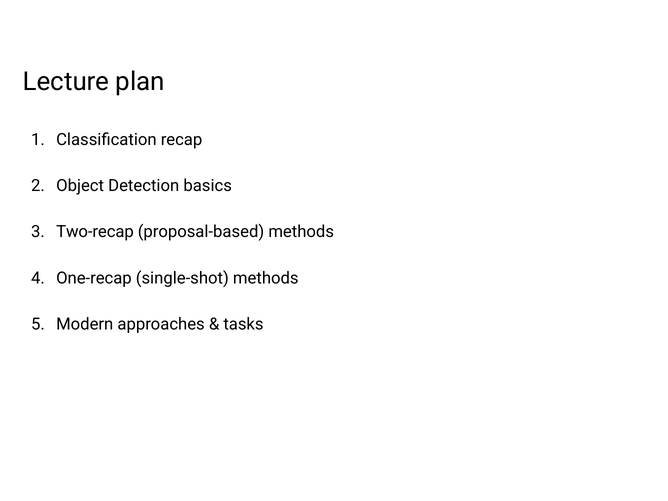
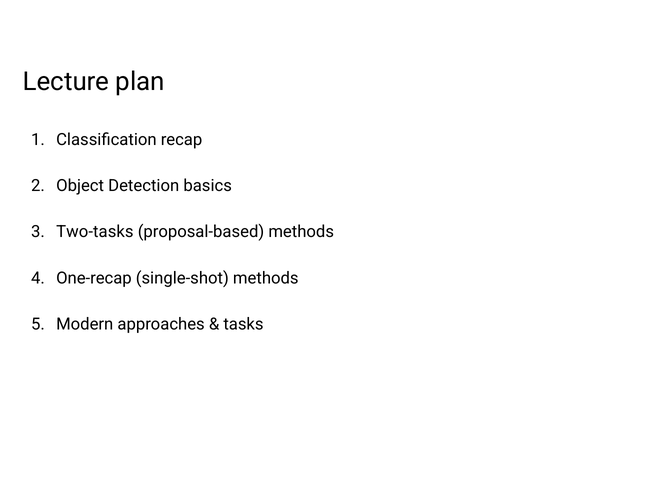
Two-recap: Two-recap -> Two-tasks
